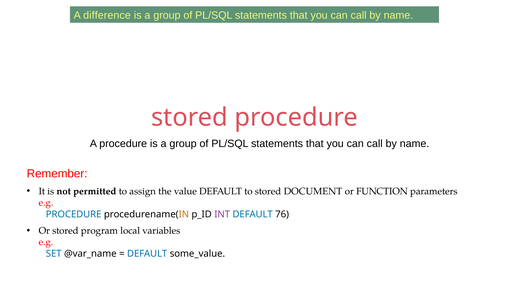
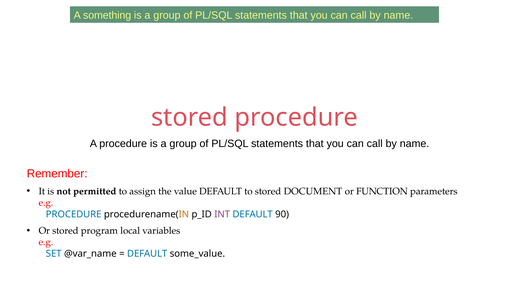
difference: difference -> something
76: 76 -> 90
